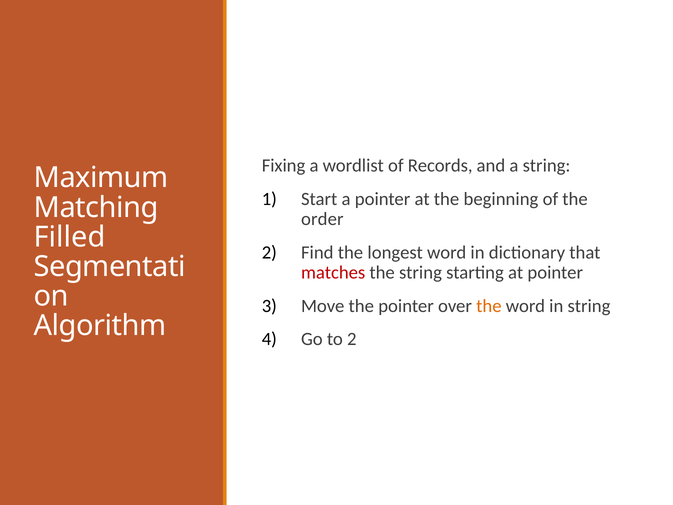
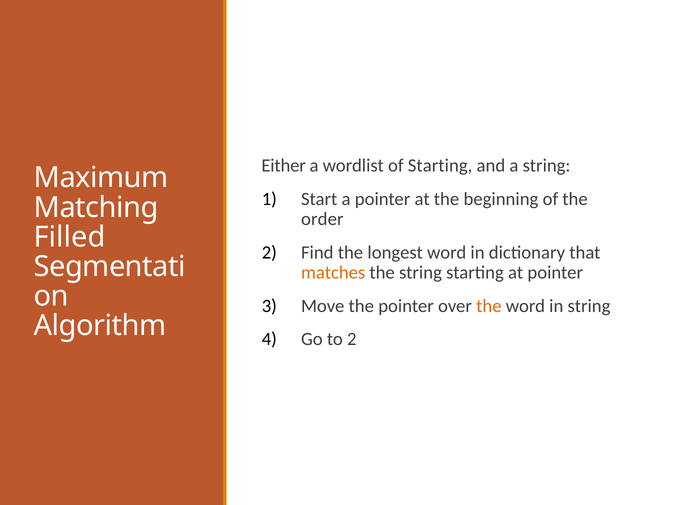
Fixing: Fixing -> Either
of Records: Records -> Starting
matches colour: red -> orange
